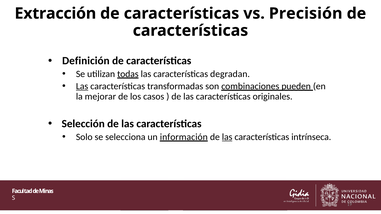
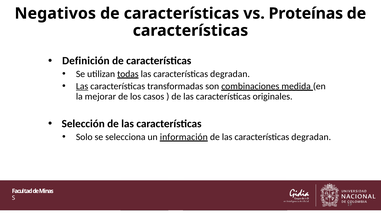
Extracción: Extracción -> Negativos
Precisión: Precisión -> Proteínas
pueden: pueden -> medida
las at (227, 137) underline: present -> none
intrínseca at (311, 137): intrínseca -> degradan
